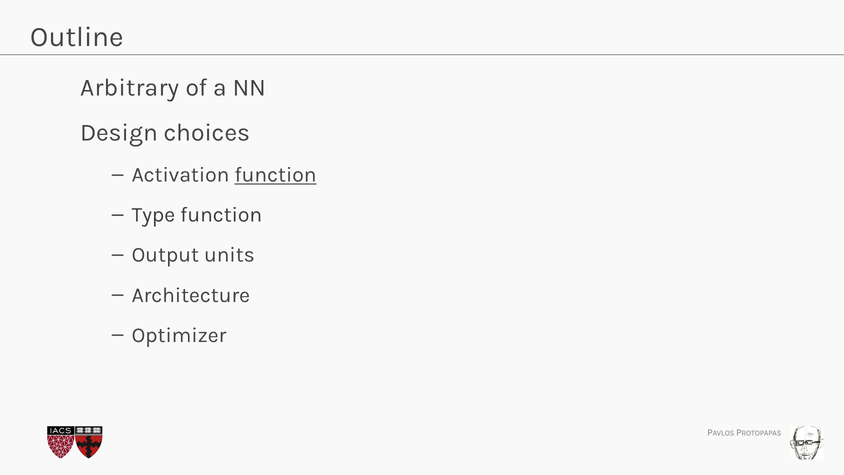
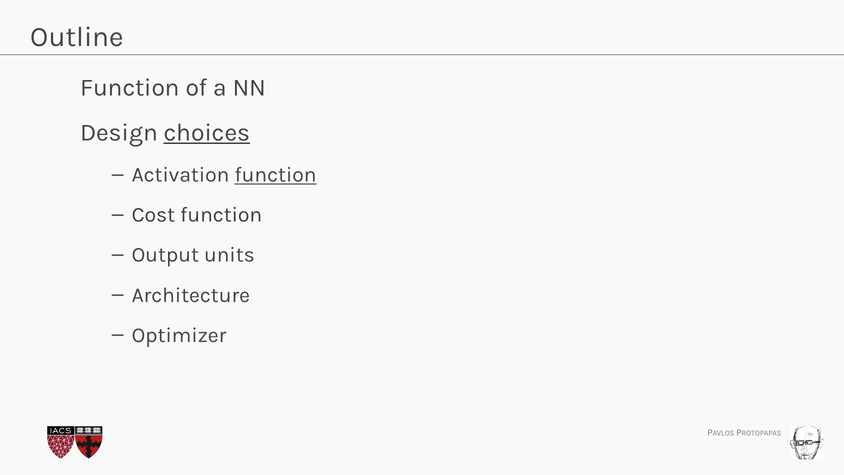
Arbitrary at (130, 88): Arbitrary -> Function
choices underline: none -> present
Type: Type -> Cost
